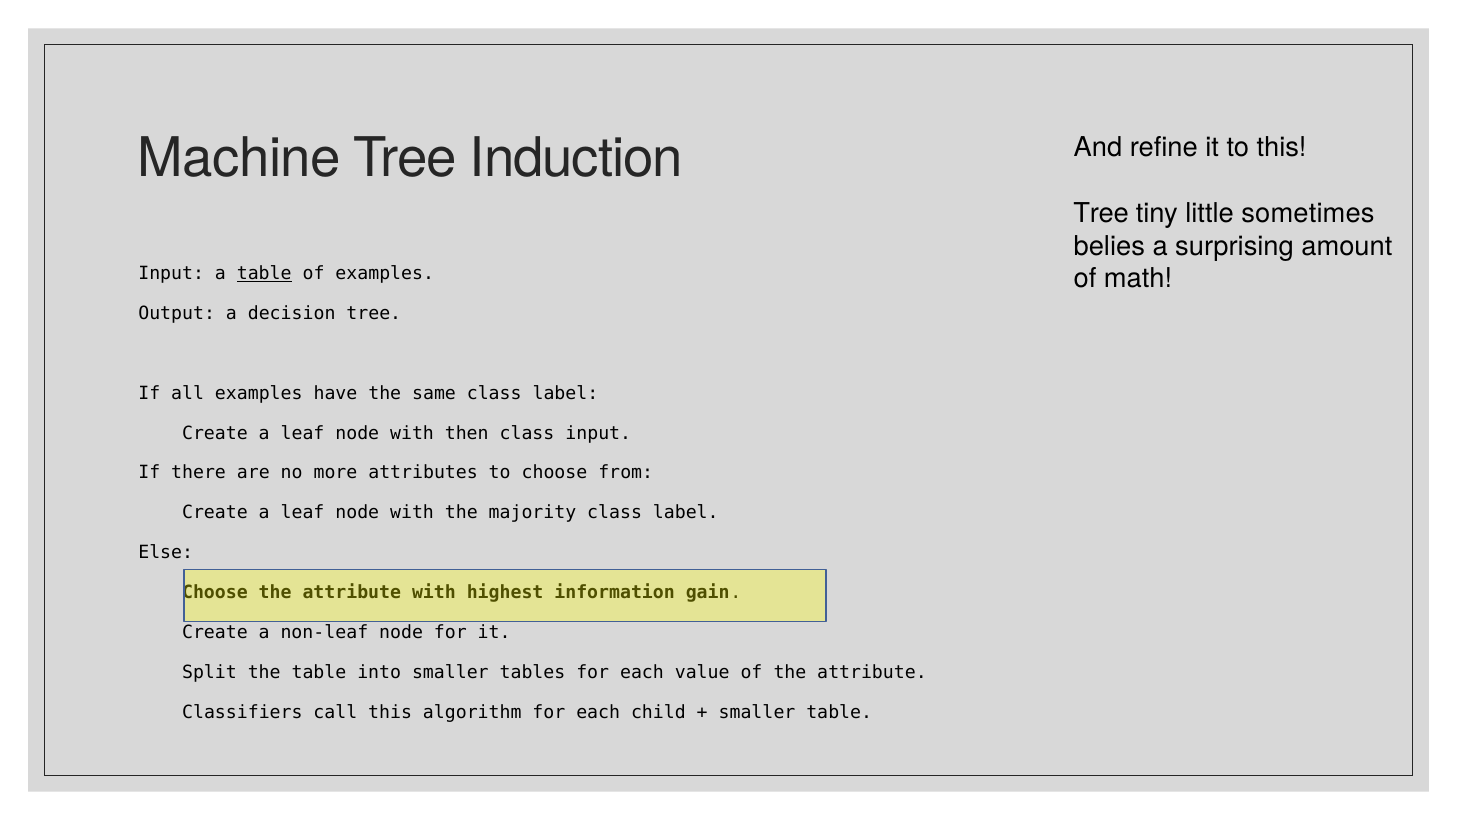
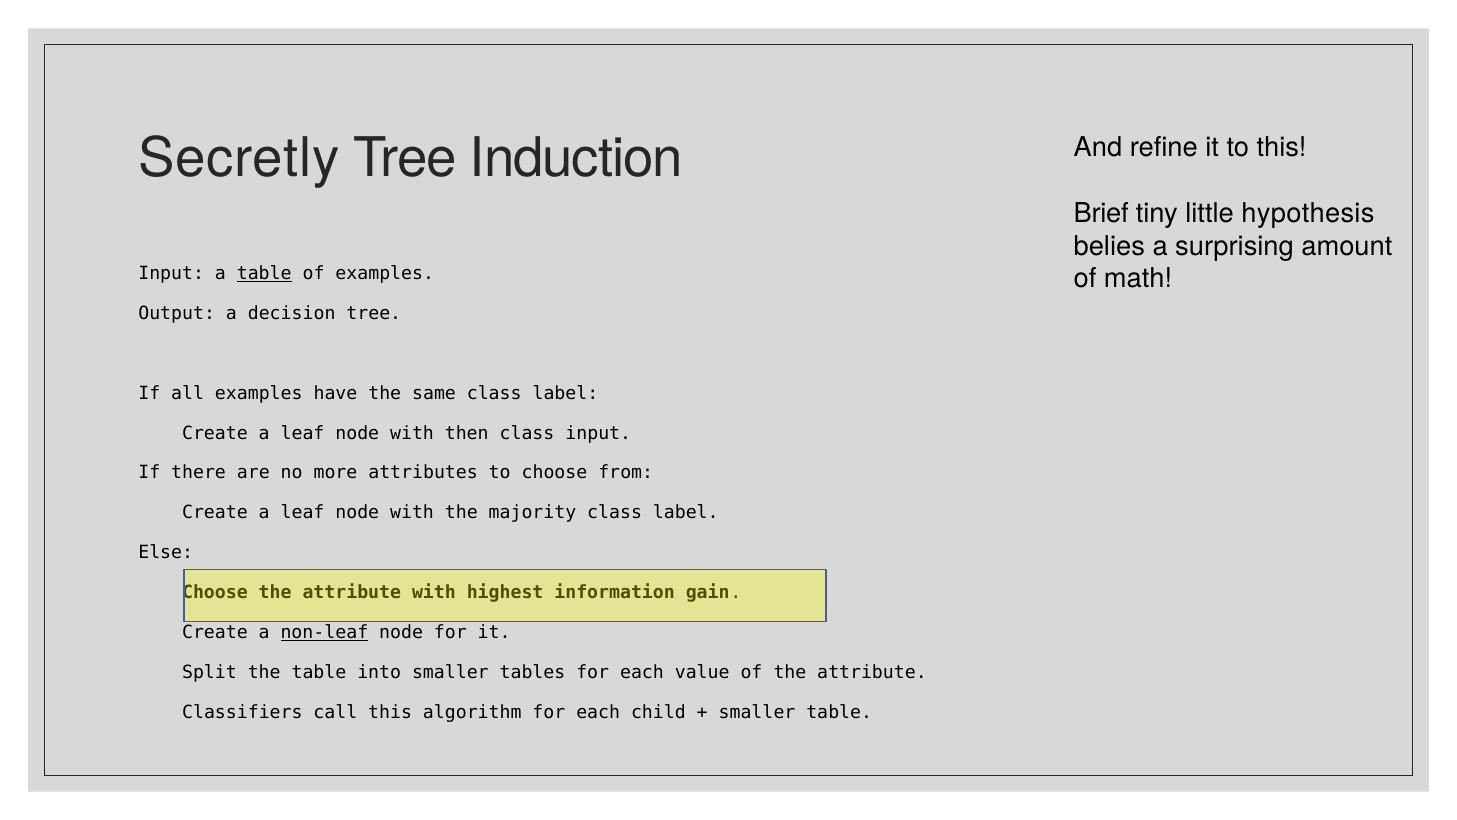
Machine: Machine -> Secretly
Tree at (1101, 213): Tree -> Brief
sometimes: sometimes -> hypothesis
non-leaf underline: none -> present
